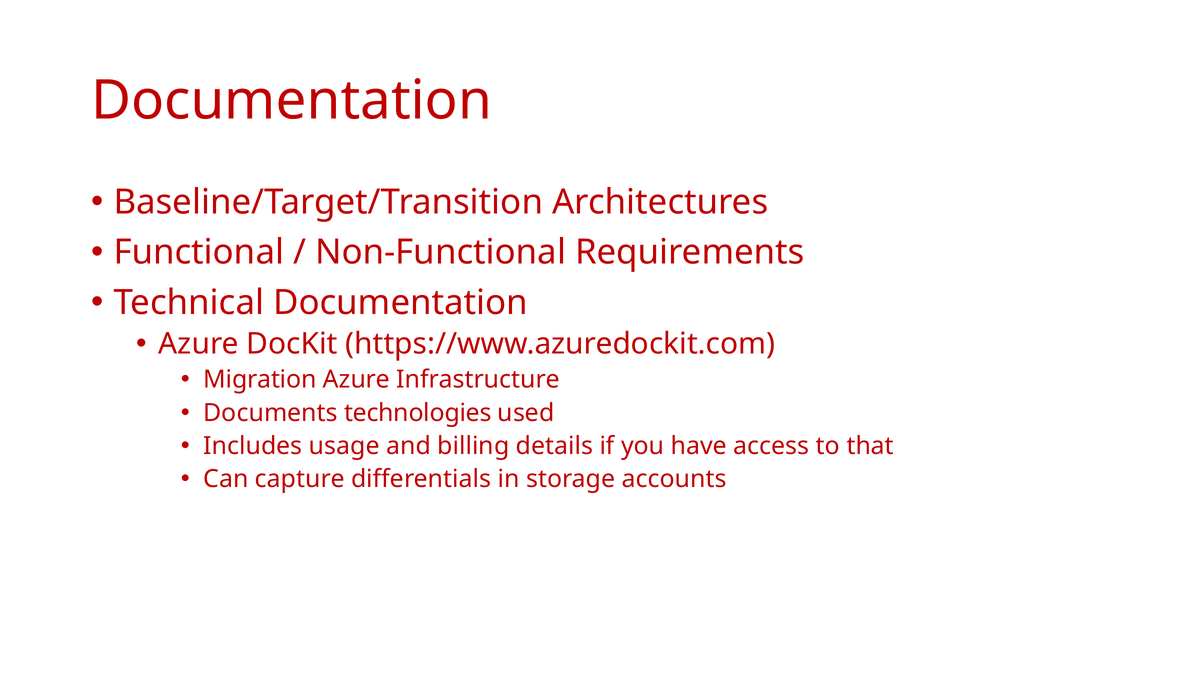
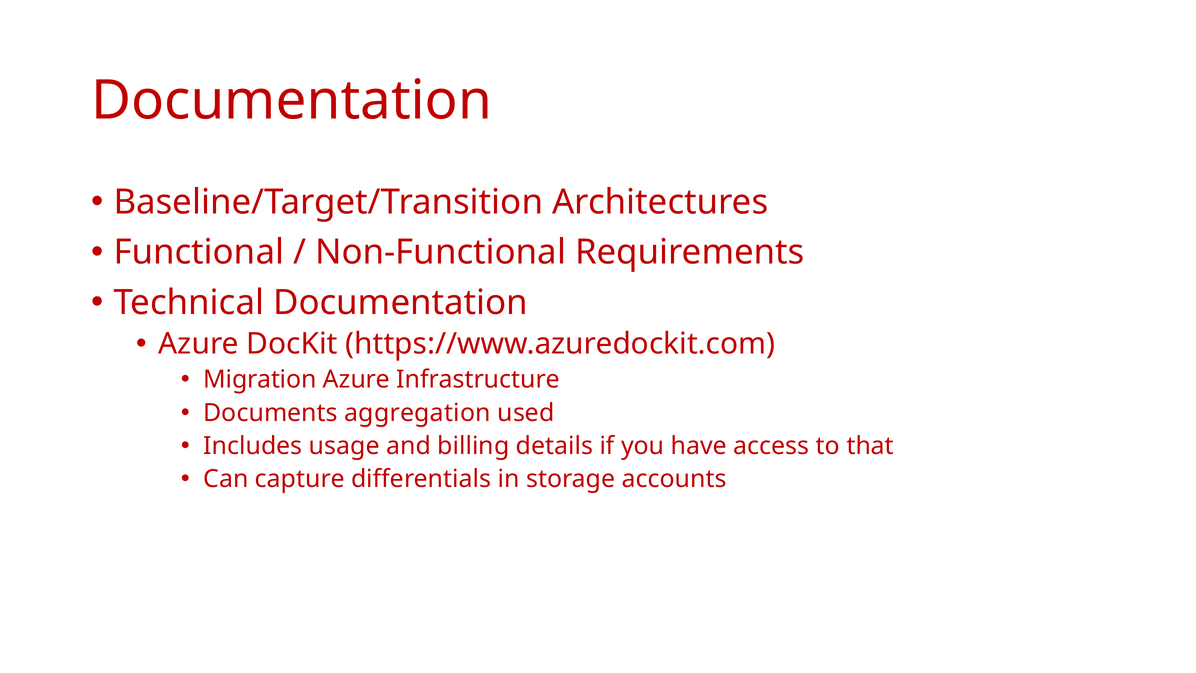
technologies: technologies -> aggregation
